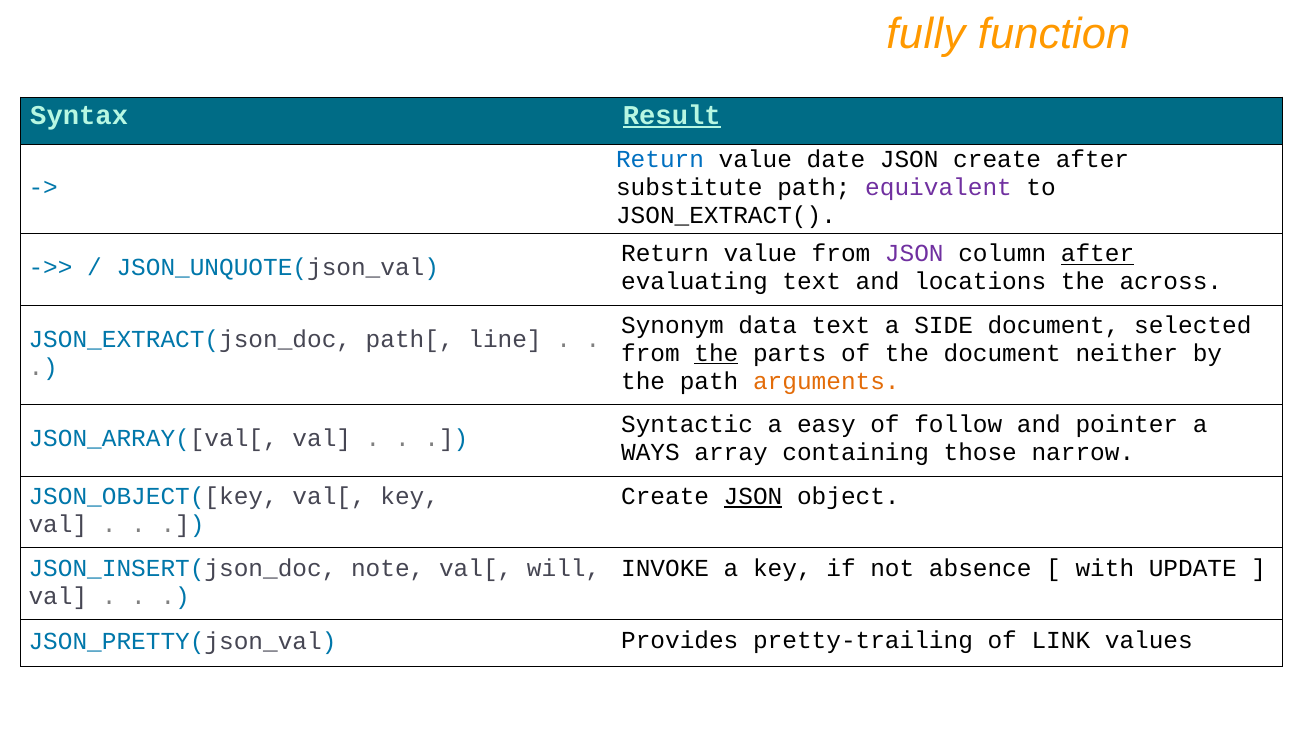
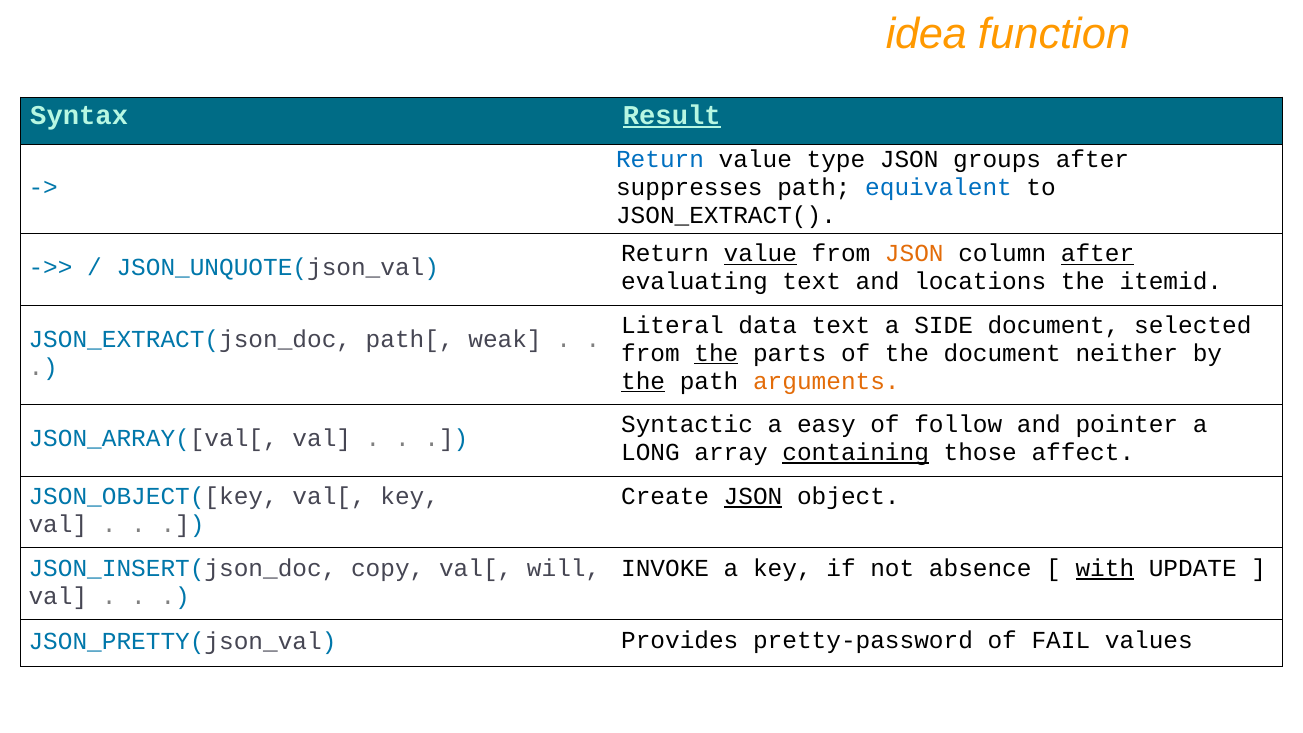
fully: fully -> idea
date: date -> type
JSON create: create -> groups
substitute: substitute -> suppresses
equivalent colour: purple -> blue
value at (760, 254) underline: none -> present
JSON at (914, 254) colour: purple -> orange
across: across -> itemid
Synonym: Synonym -> Literal
line: line -> weak
the at (643, 381) underline: none -> present
WAYS: WAYS -> LONG
containing underline: none -> present
narrow: narrow -> affect
note: note -> copy
with underline: none -> present
pretty-trailing: pretty-trailing -> pretty-password
LINK: LINK -> FAIL
